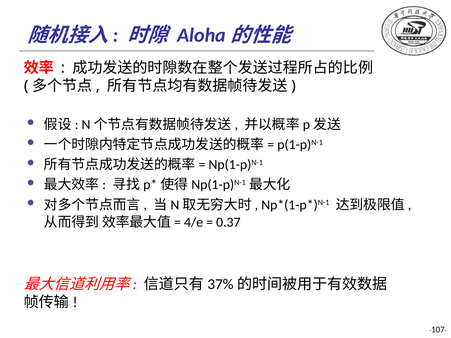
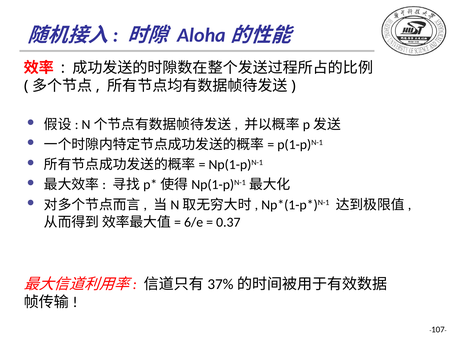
4/e: 4/e -> 6/e
